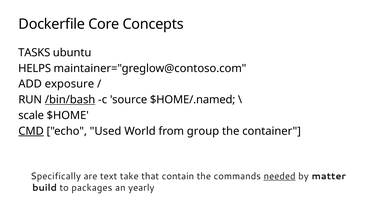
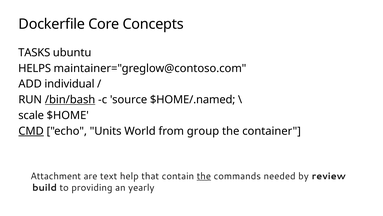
exposure: exposure -> individual
Used: Used -> Units
Specifically: Specifically -> Attachment
take: take -> help
the at (204, 176) underline: none -> present
needed underline: present -> none
matter: matter -> review
packages: packages -> providing
